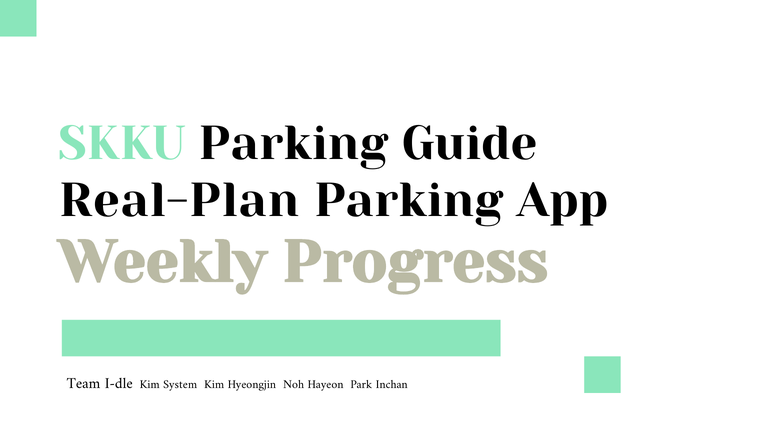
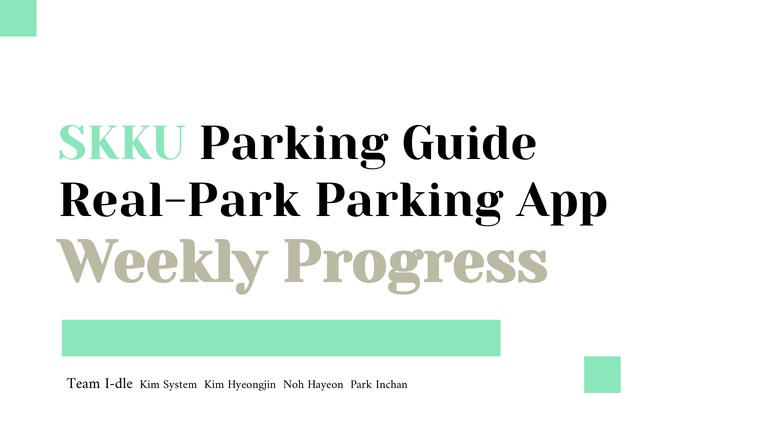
Real-Plan: Real-Plan -> Real-Park
